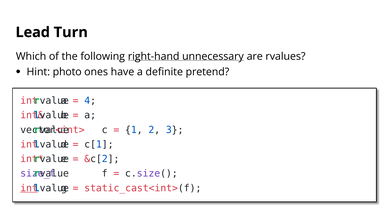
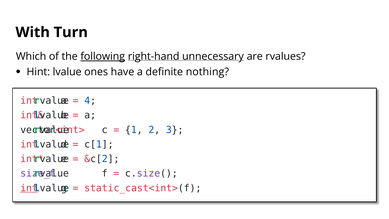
Lead: Lead -> With
following underline: none -> present
Hint photo: photo -> lvalue
pretend: pretend -> nothing
